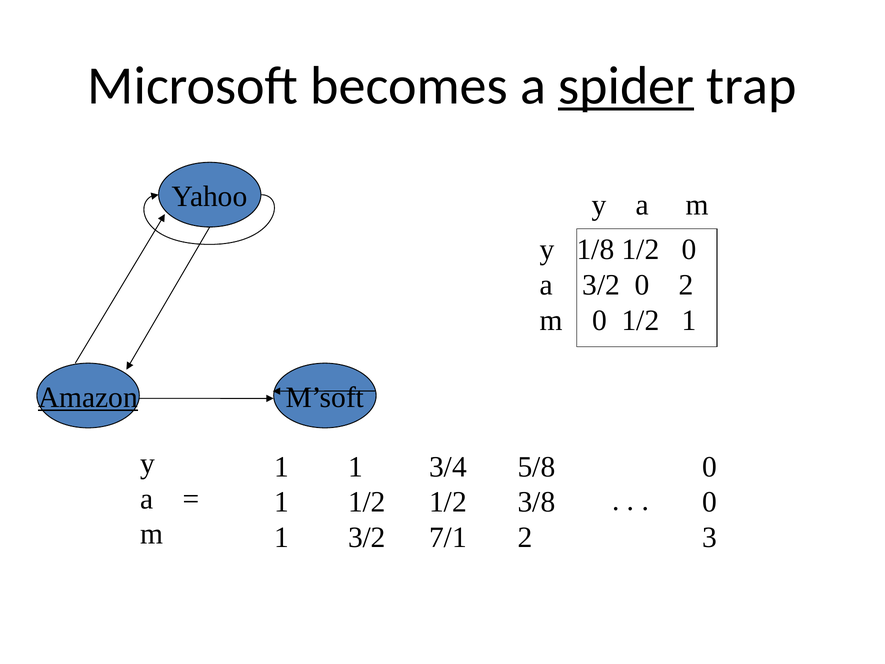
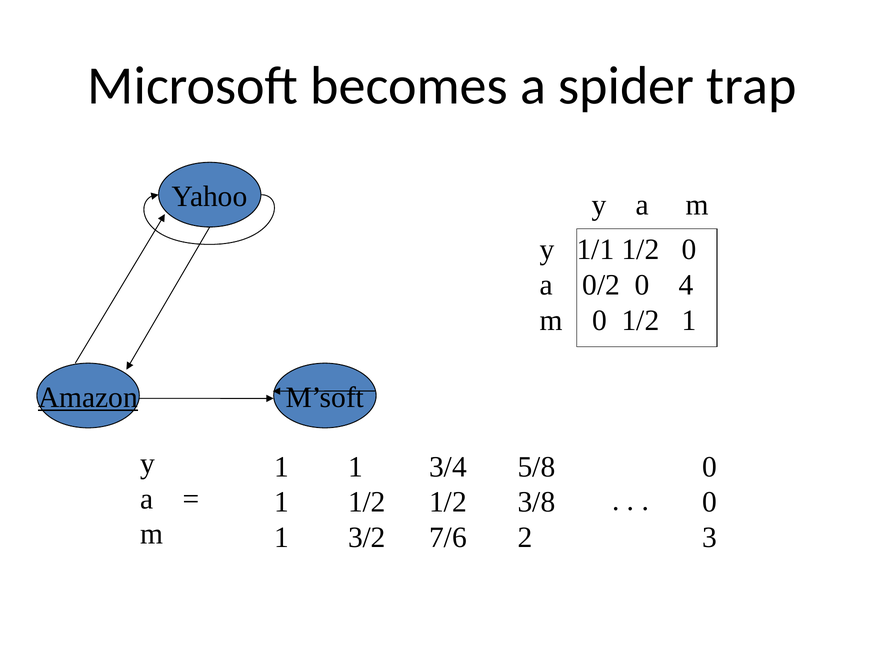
spider underline: present -> none
1/8: 1/8 -> 1/1
a 3/2: 3/2 -> 0/2
0 2: 2 -> 4
7/1: 7/1 -> 7/6
